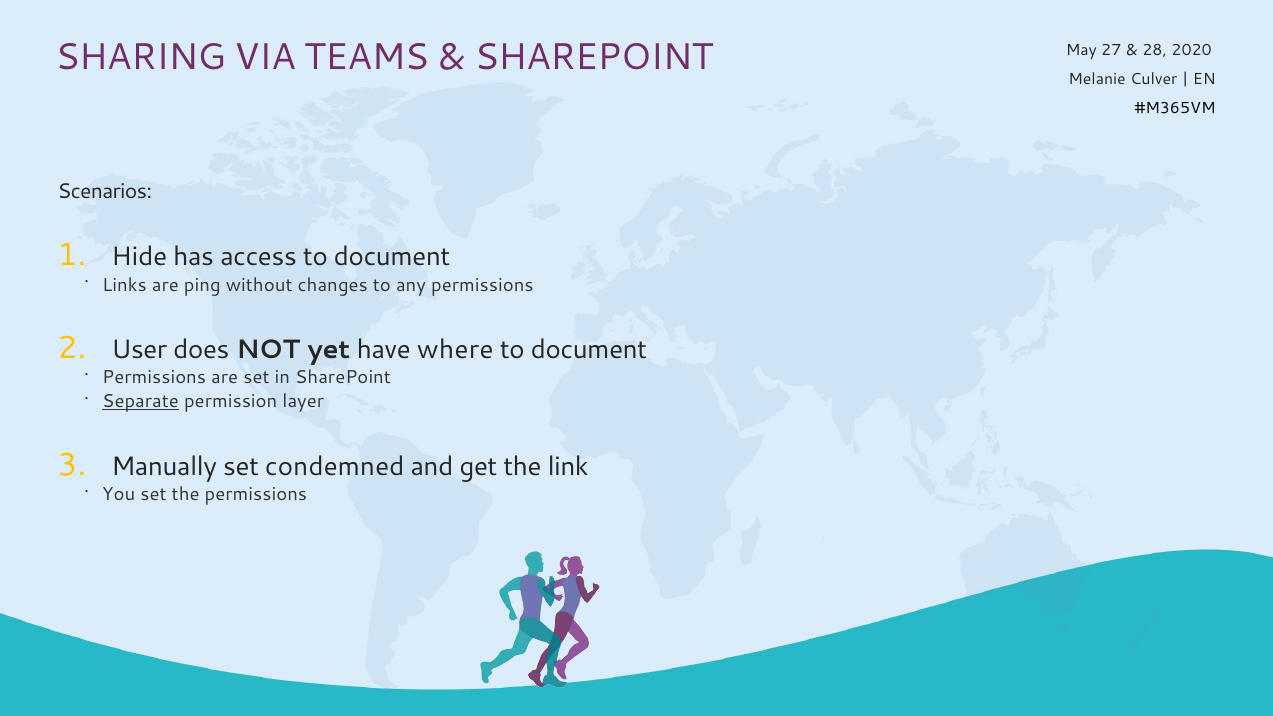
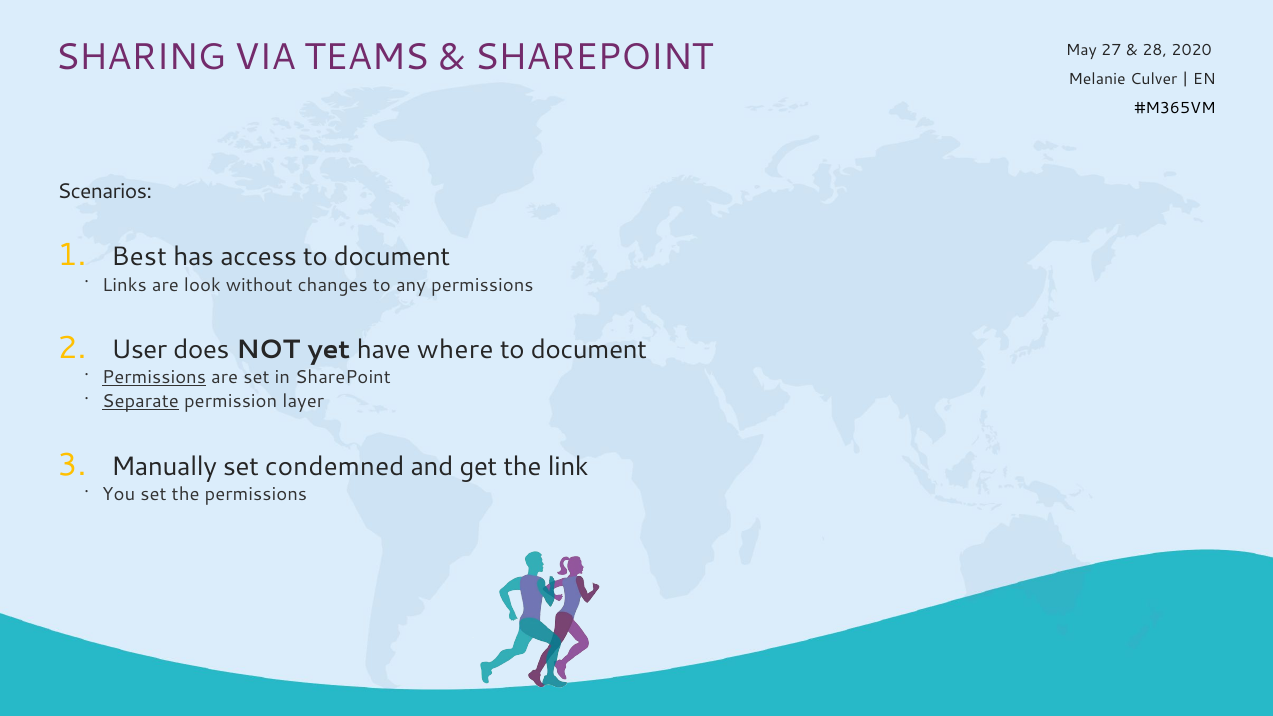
Hide: Hide -> Best
ping: ping -> look
Permissions at (154, 378) underline: none -> present
